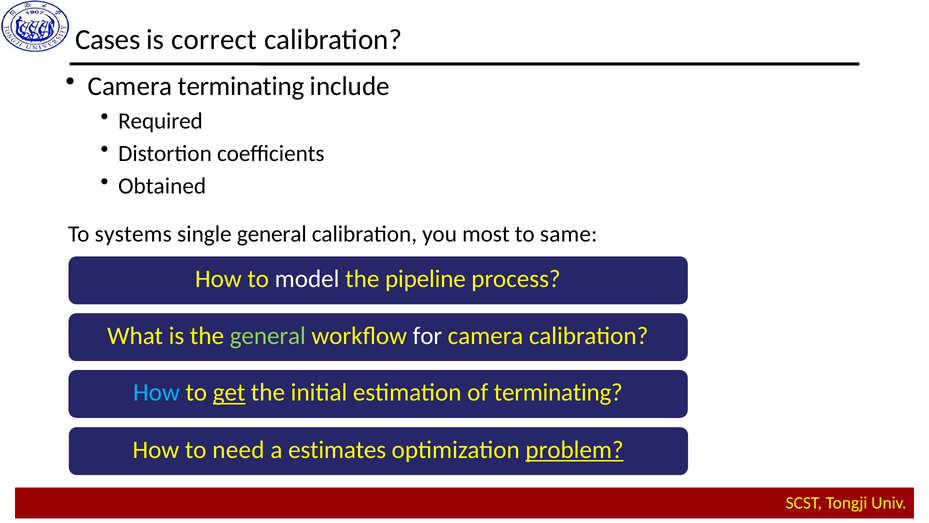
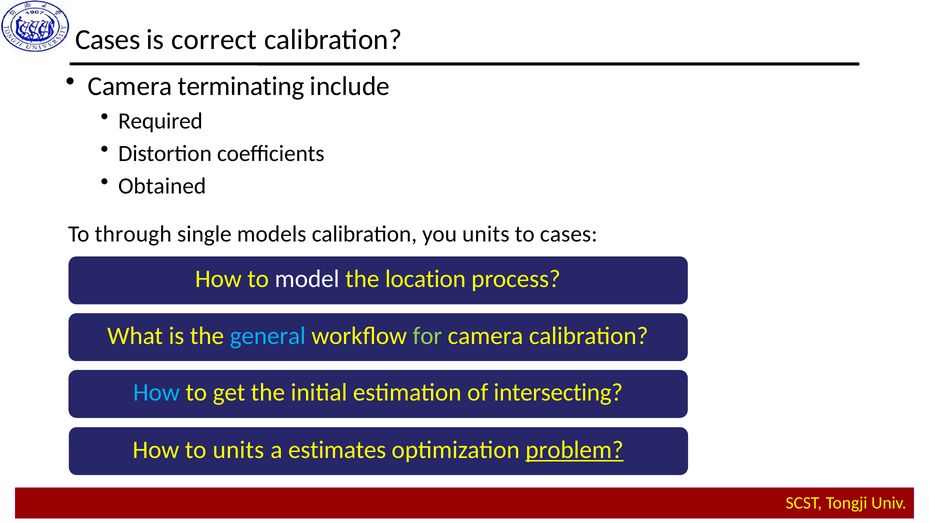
systems: systems -> through
single general: general -> models
you most: most -> units
to same: same -> cases
pipeline: pipeline -> location
general at (268, 336) colour: light green -> light blue
for colour: white -> light green
get underline: present -> none
of terminating: terminating -> intersecting
to need: need -> units
